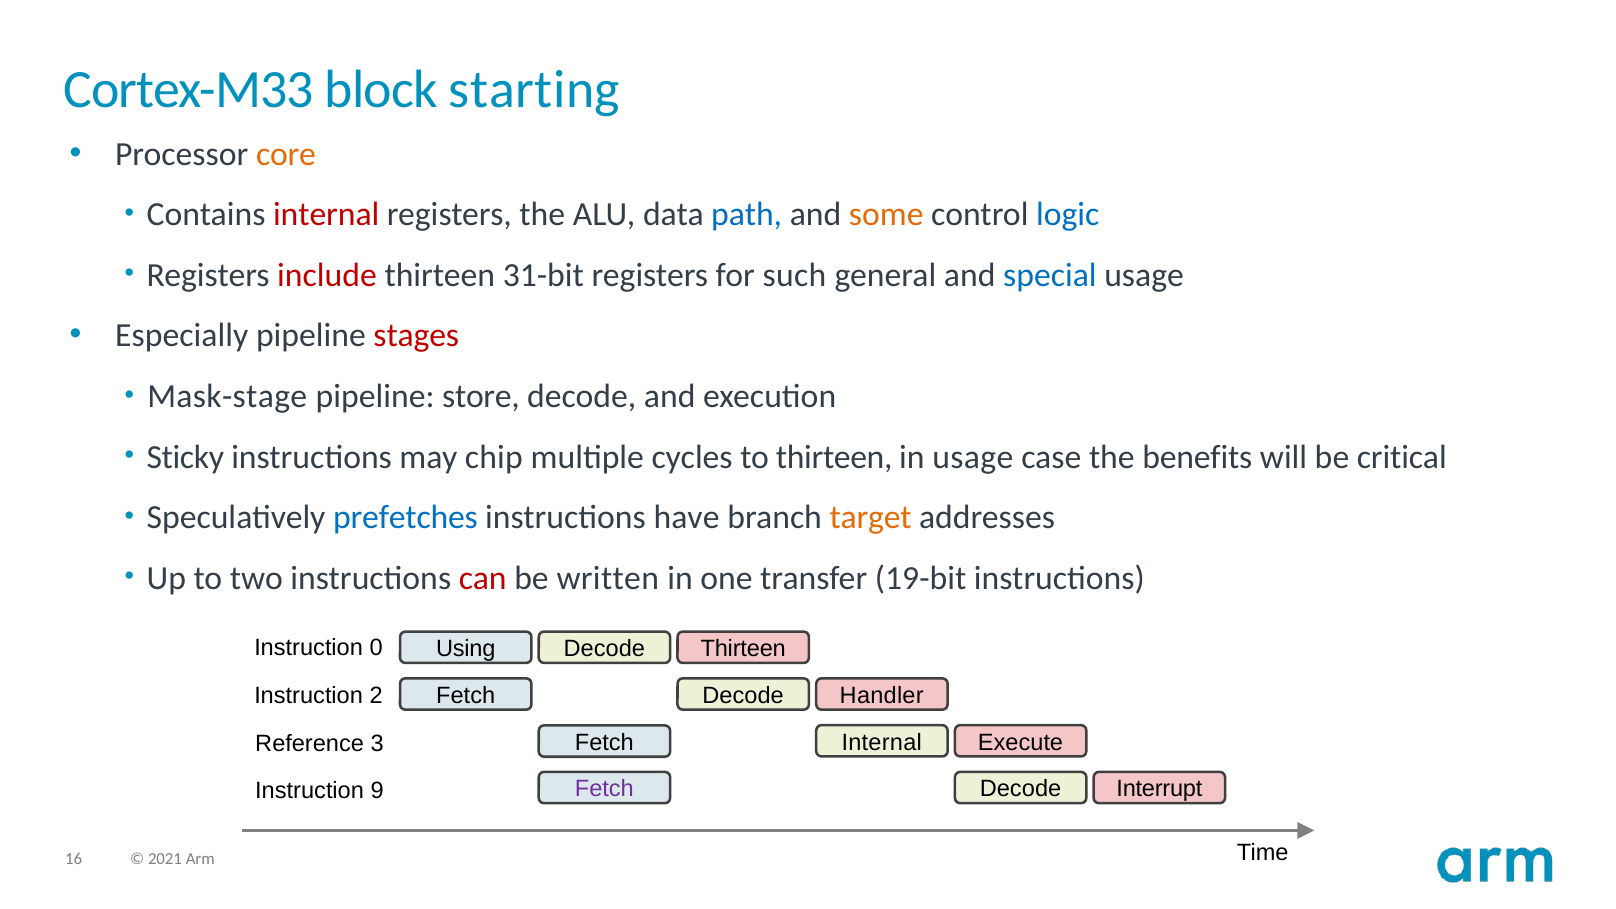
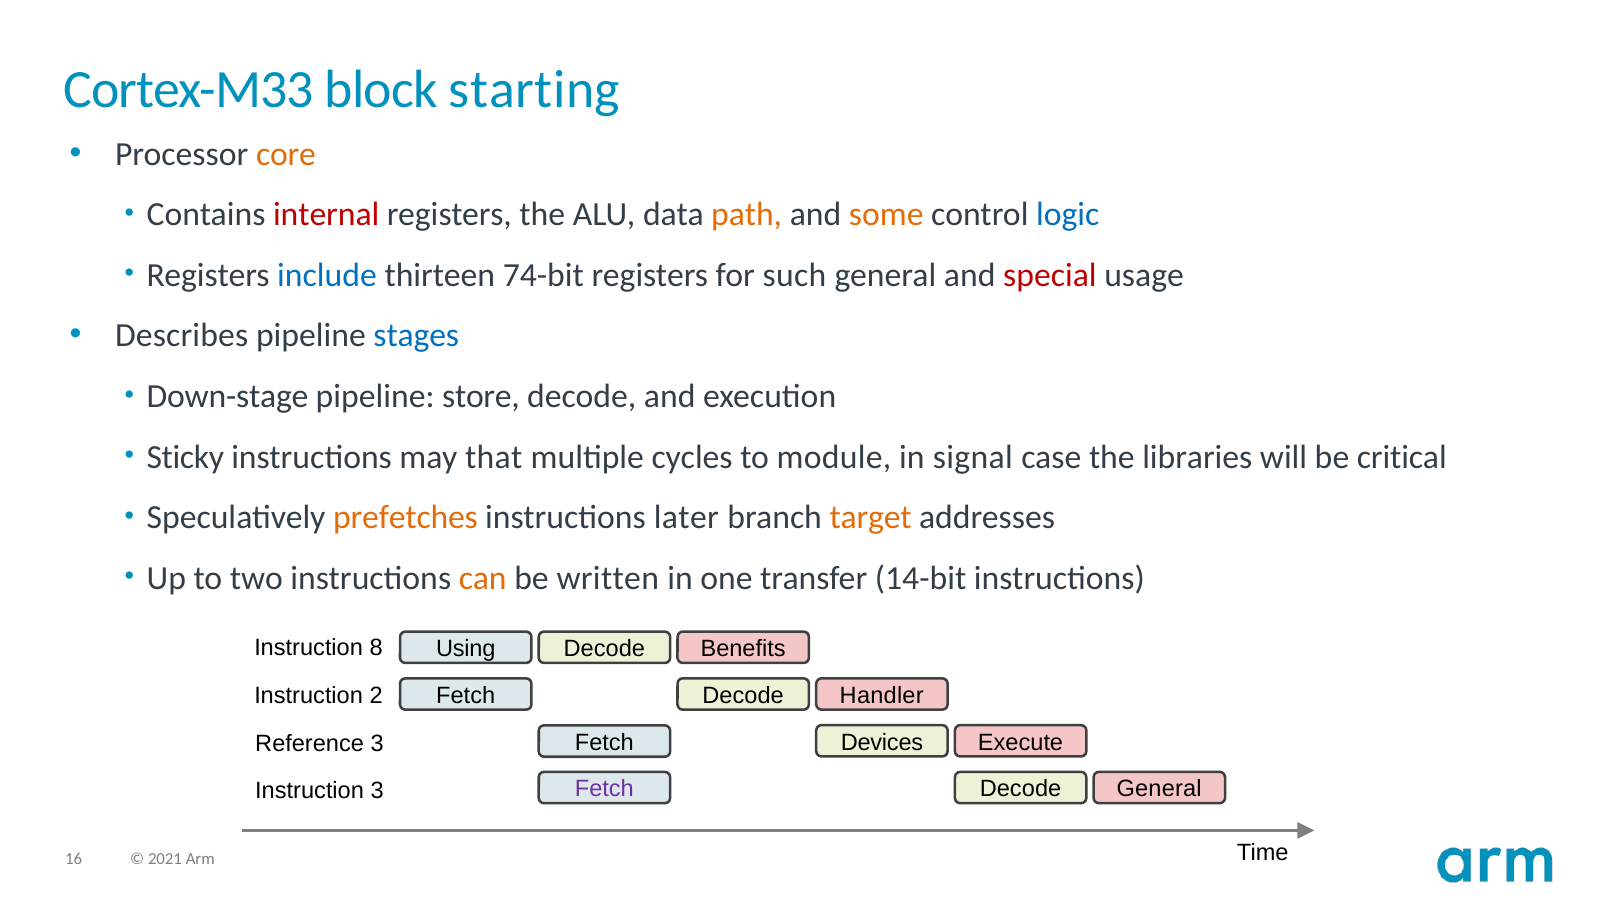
path colour: blue -> orange
include colour: red -> blue
31-bit: 31-bit -> 74-bit
special colour: blue -> red
Especially: Especially -> Describes
stages colour: red -> blue
Mask-stage: Mask-stage -> Down-stage
chip: chip -> that
to thirteen: thirteen -> module
in usage: usage -> signal
benefits: benefits -> libraries
prefetches colour: blue -> orange
have: have -> later
can colour: red -> orange
19-bit: 19-bit -> 14-bit
0: 0 -> 8
Decode Thirteen: Thirteen -> Benefits
Fetch Internal: Internal -> Devices
Decode Interrupt: Interrupt -> General
Instruction 9: 9 -> 3
